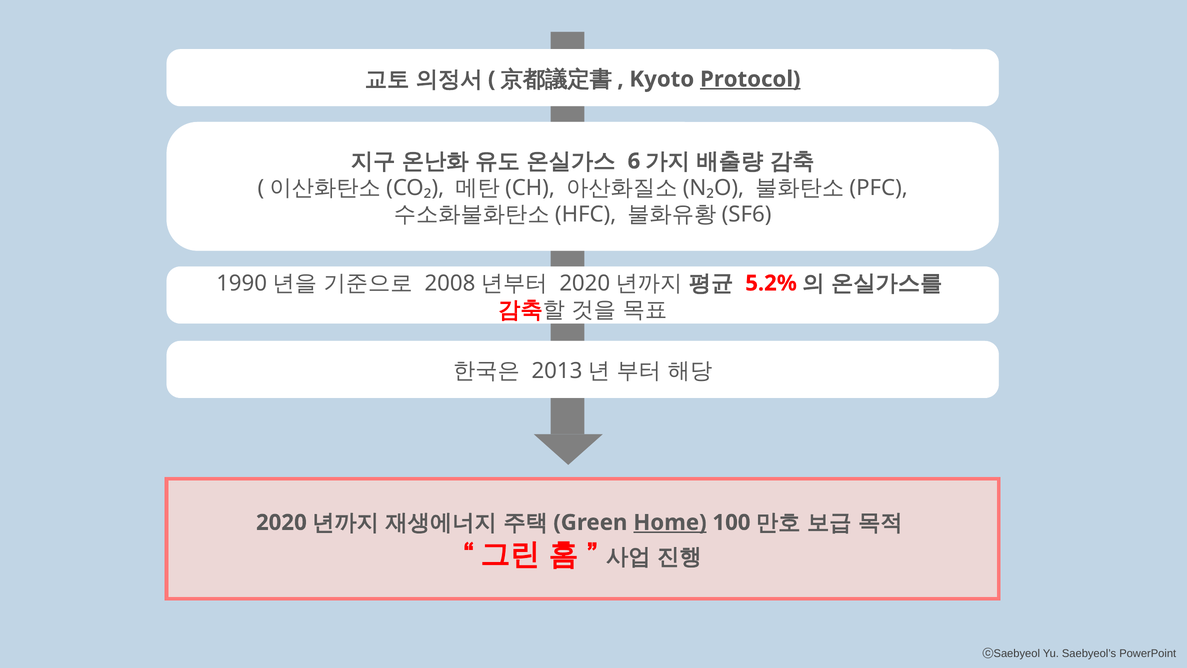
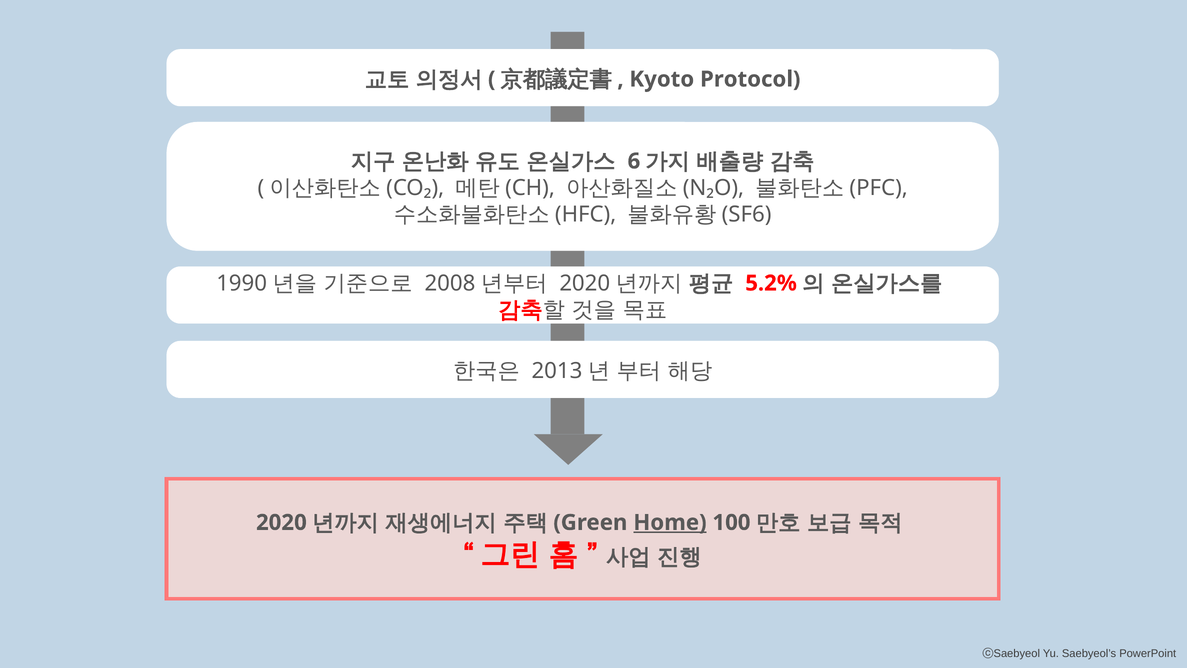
Protocol underline: present -> none
